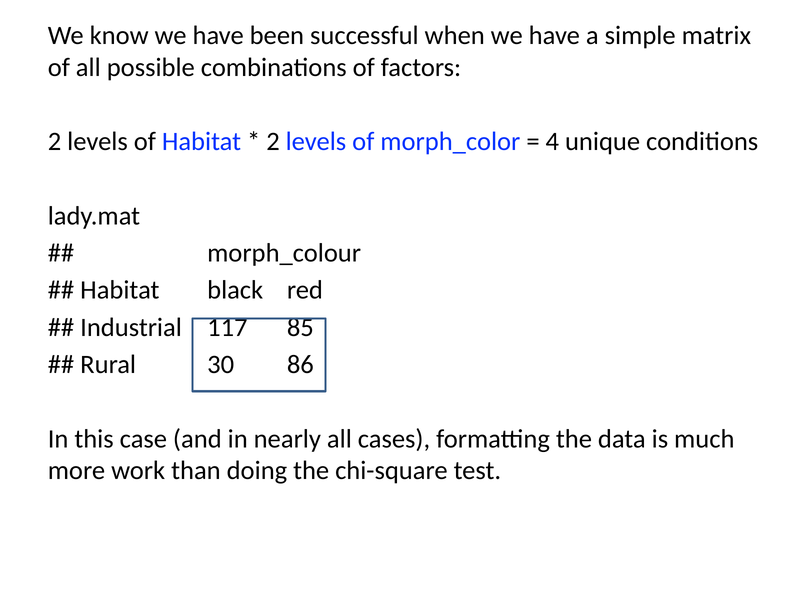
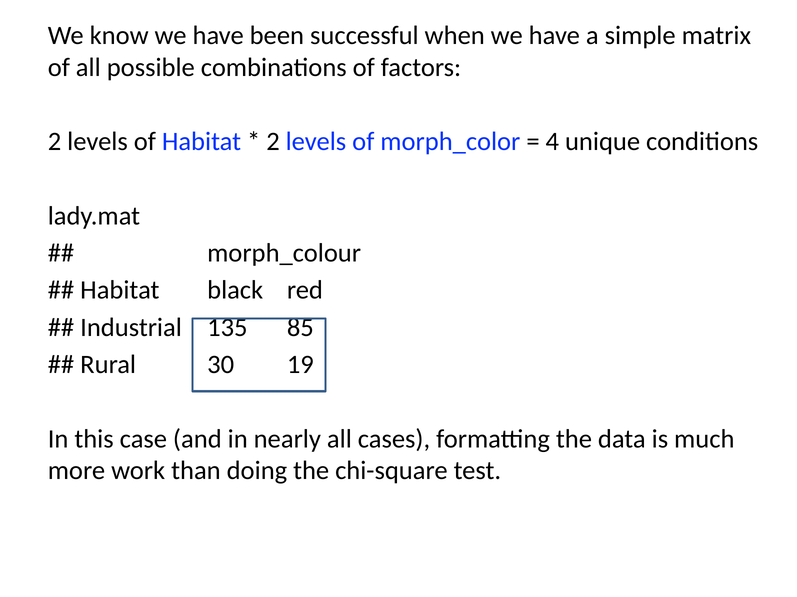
117: 117 -> 135
86: 86 -> 19
